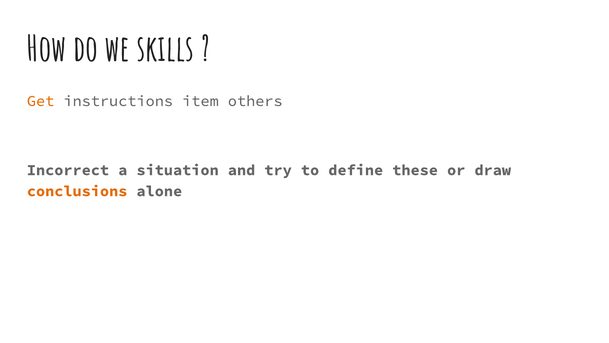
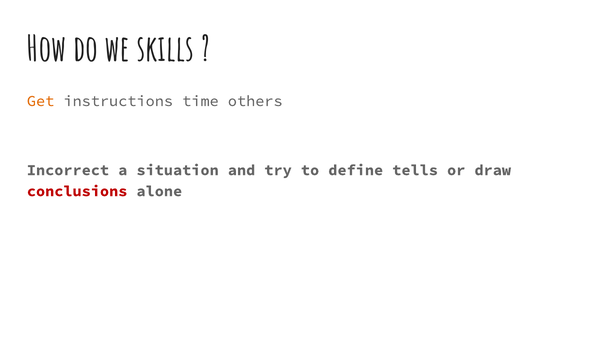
item: item -> time
these: these -> tells
conclusions colour: orange -> red
